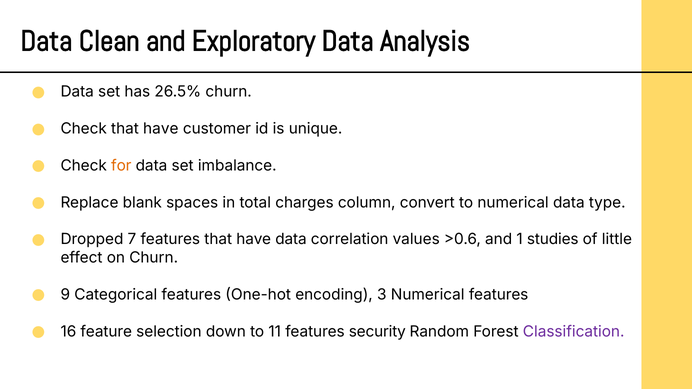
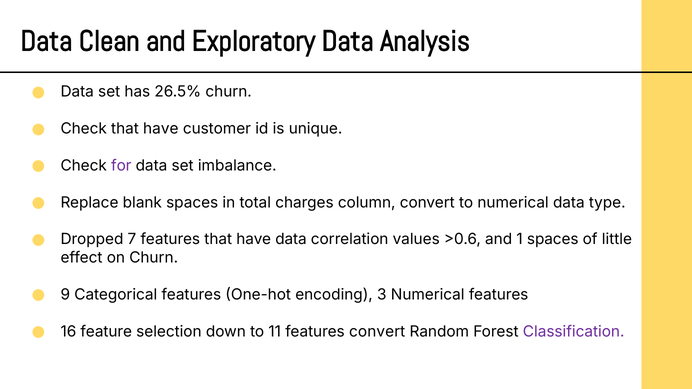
for colour: orange -> purple
1 studies: studies -> spaces
features security: security -> convert
